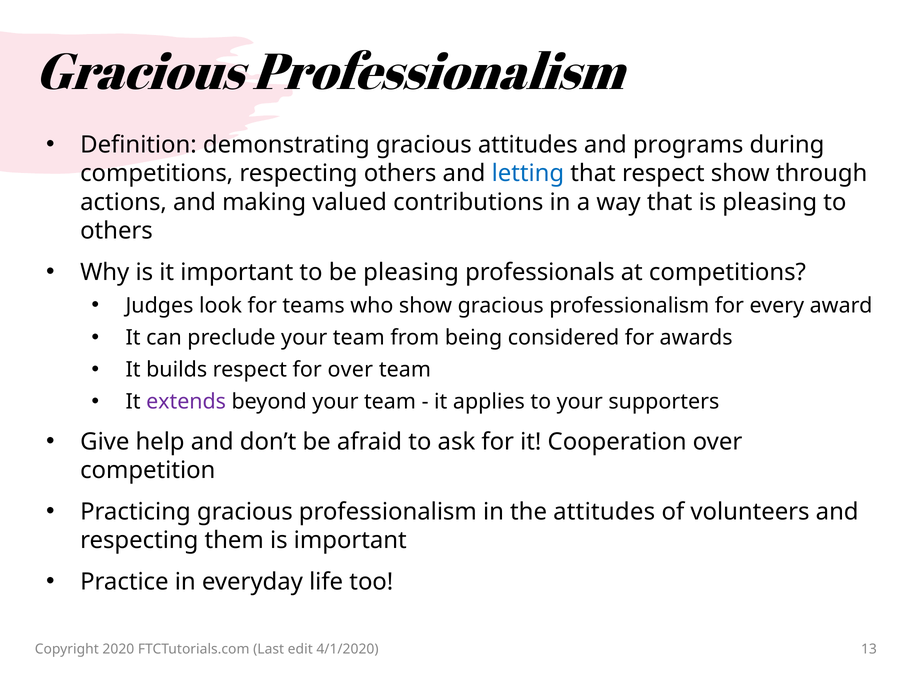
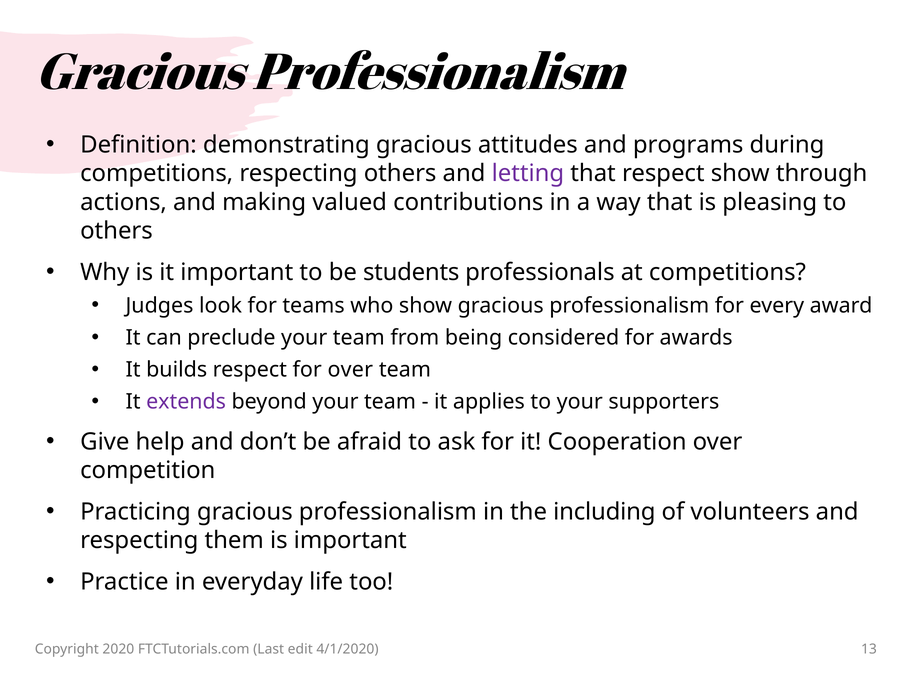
letting colour: blue -> purple
be pleasing: pleasing -> students
the attitudes: attitudes -> including
